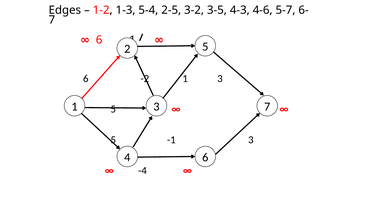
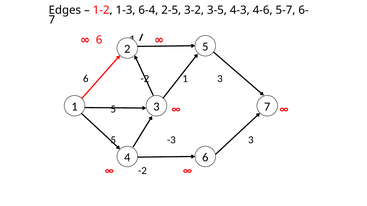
5-4: 5-4 -> 6-4
-1 at (171, 140): -1 -> -3
-4 at (142, 171): -4 -> -2
